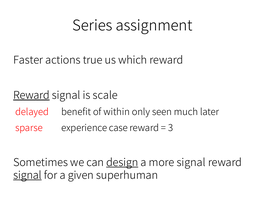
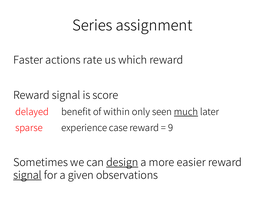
true: true -> rate
Reward at (31, 95) underline: present -> none
scale: scale -> score
much underline: none -> present
3: 3 -> 9
more signal: signal -> easier
superhuman: superhuman -> observations
